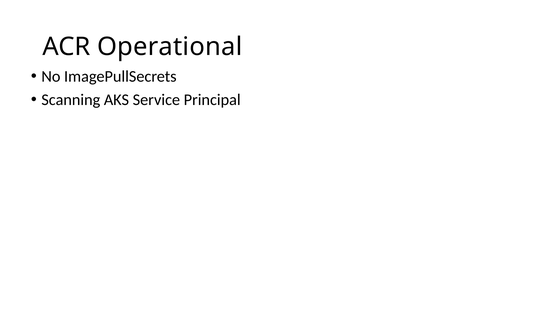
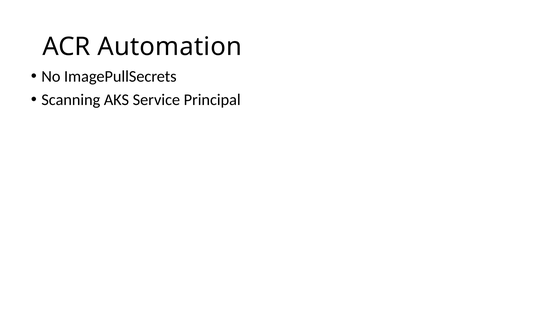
Operational: Operational -> Automation
